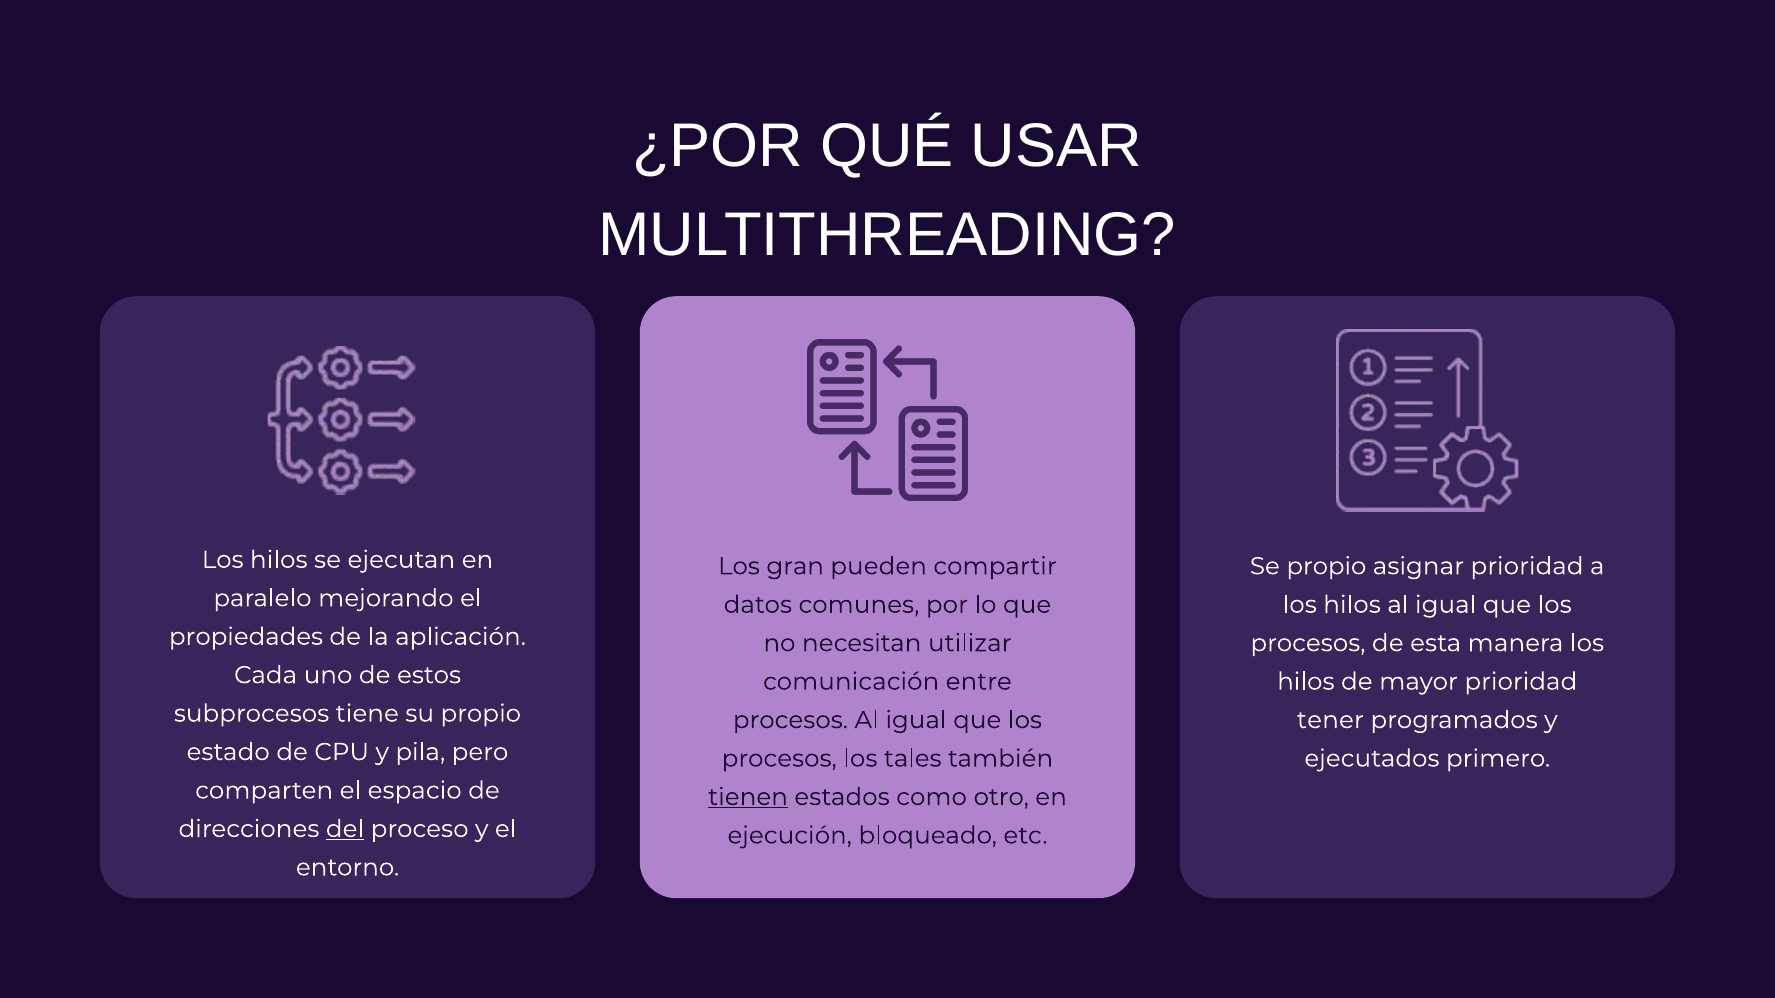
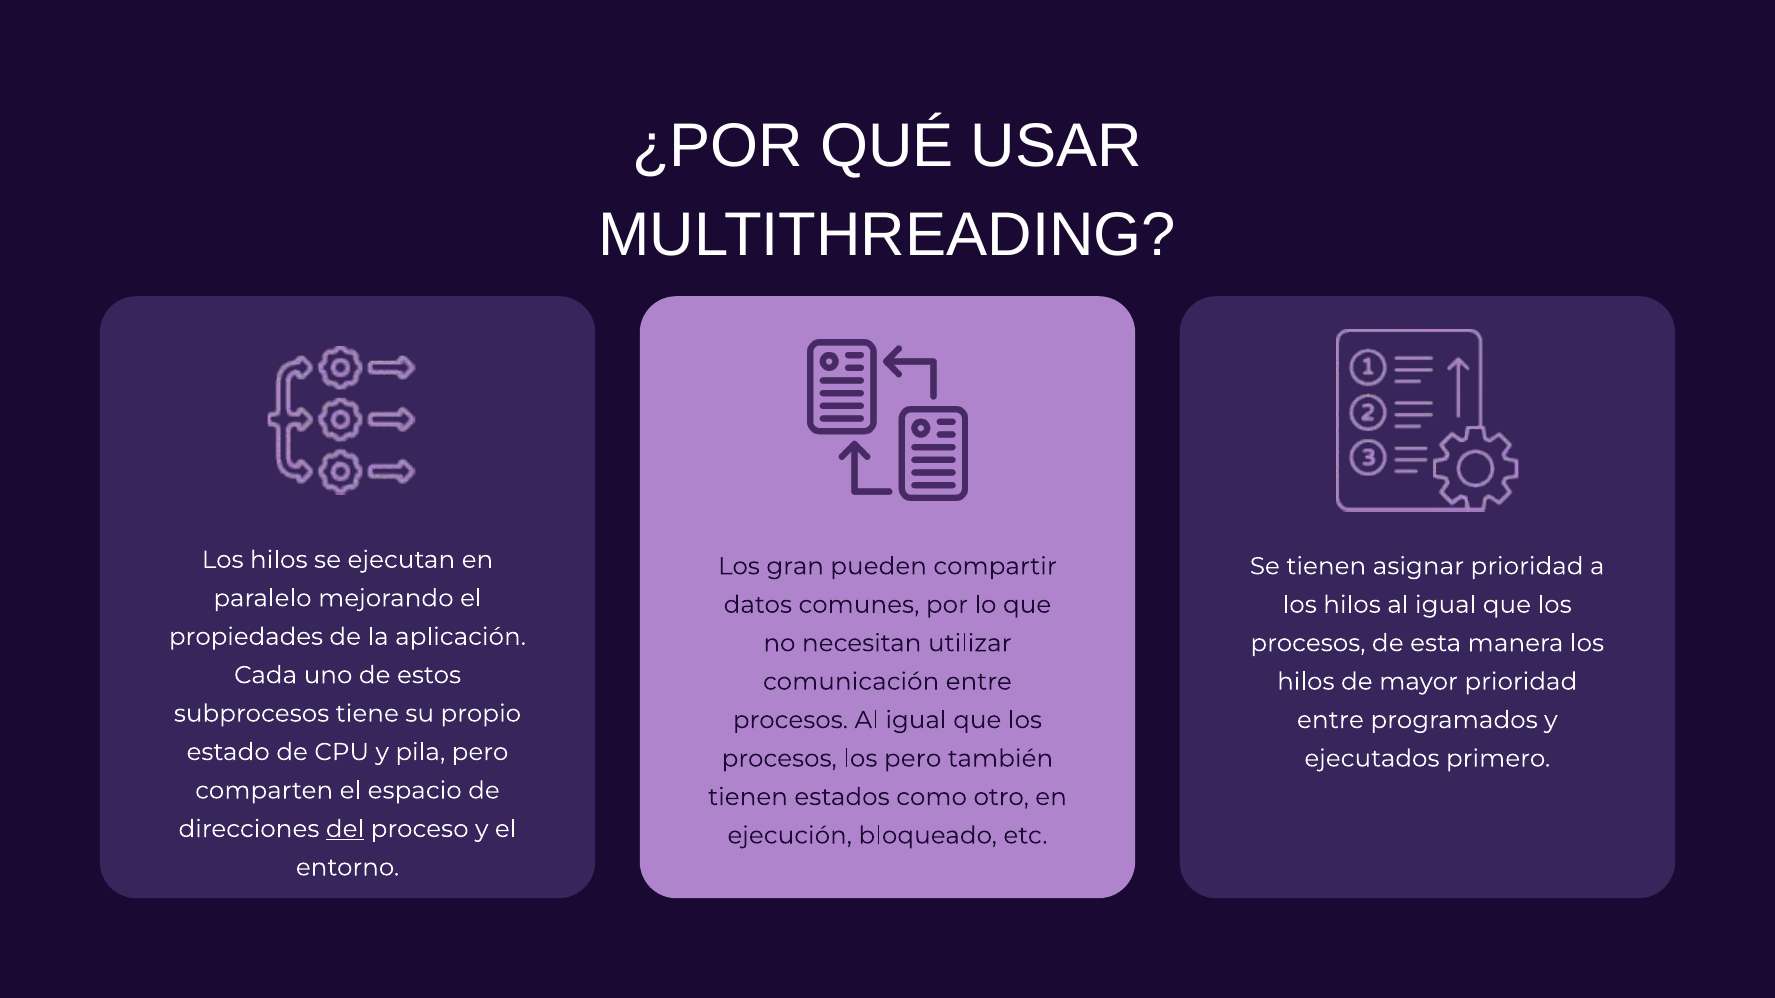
Se propio: propio -> tienen
tener at (1330, 720): tener -> entre
los tales: tales -> pero
tienen at (748, 797) underline: present -> none
